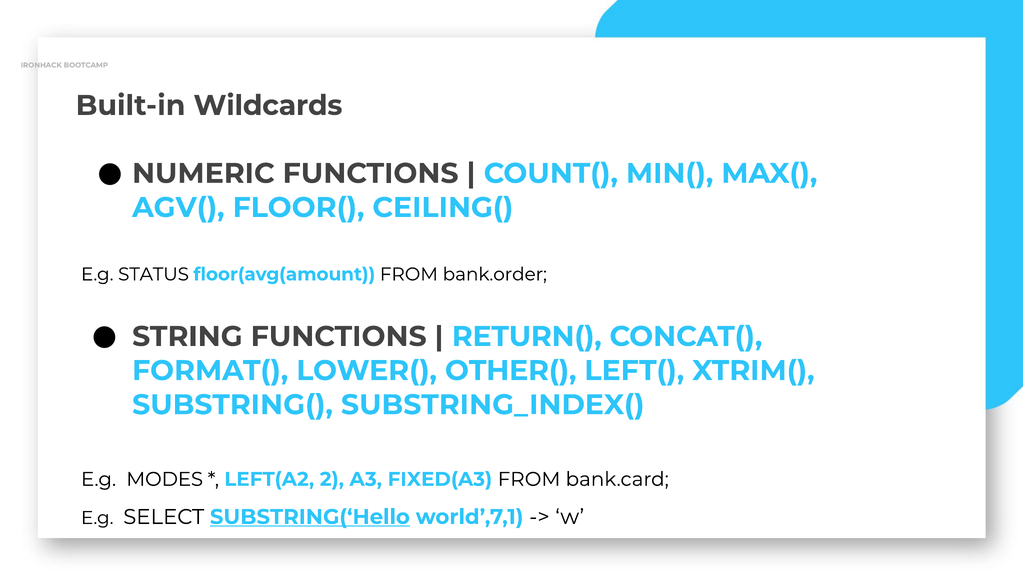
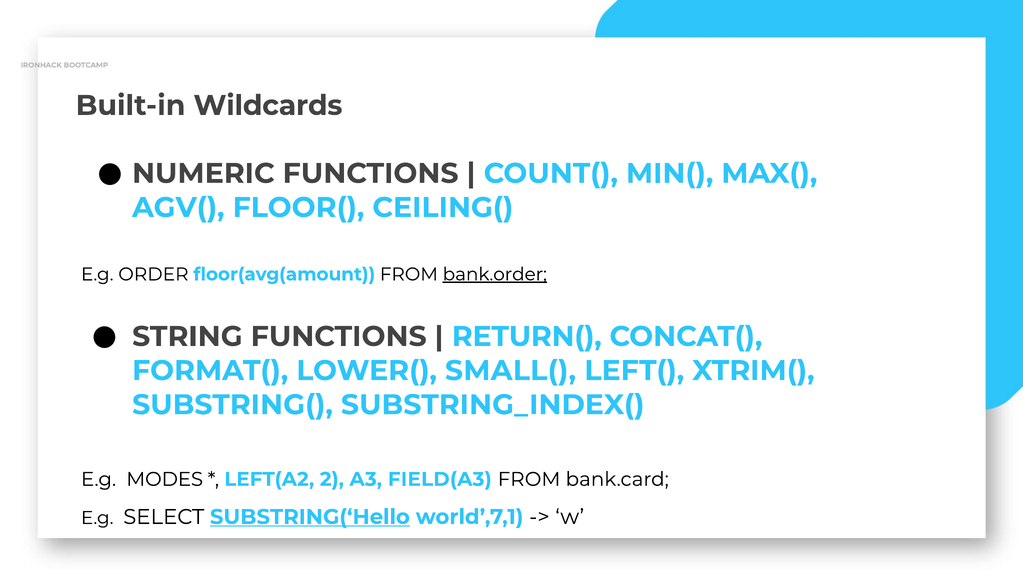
STATUS: STATUS -> ORDER
bank.order underline: none -> present
OTHER(: OTHER( -> SMALL(
FIXED(A3: FIXED(A3 -> FIELD(A3
